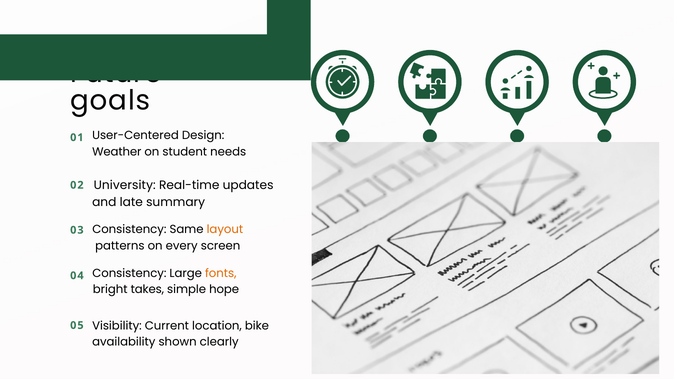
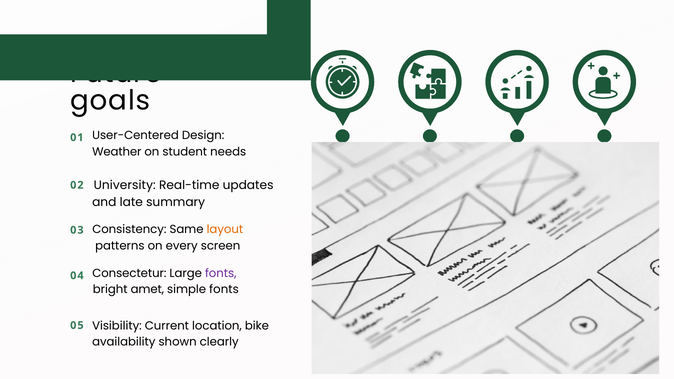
Consistency at (129, 273): Consistency -> Consectetur
fonts at (221, 273) colour: orange -> purple
takes: takes -> amet
simple hope: hope -> fonts
